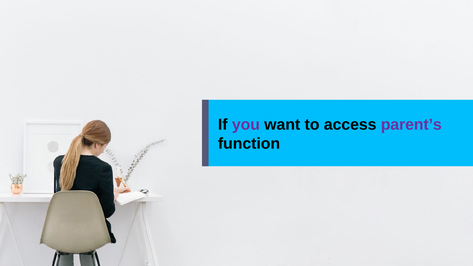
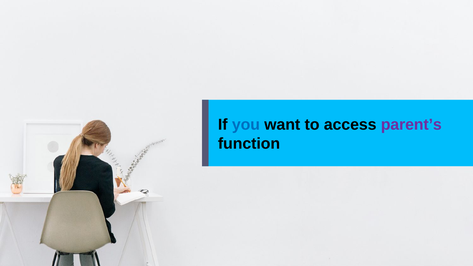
you colour: purple -> blue
